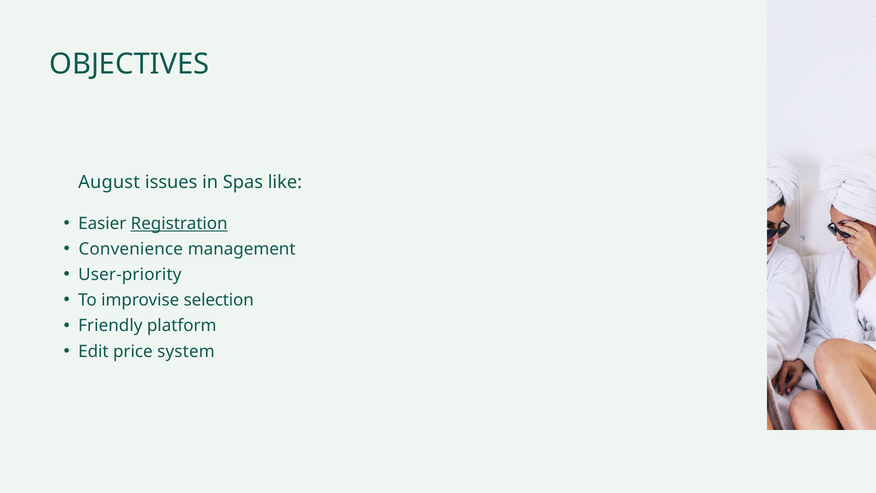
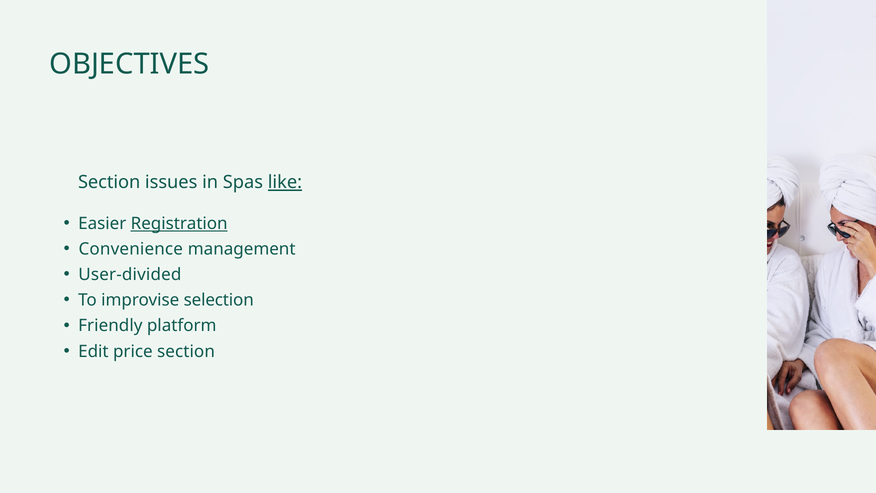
August at (109, 182): August -> Section
like underline: none -> present
User-priority: User-priority -> User-divided
price system: system -> section
